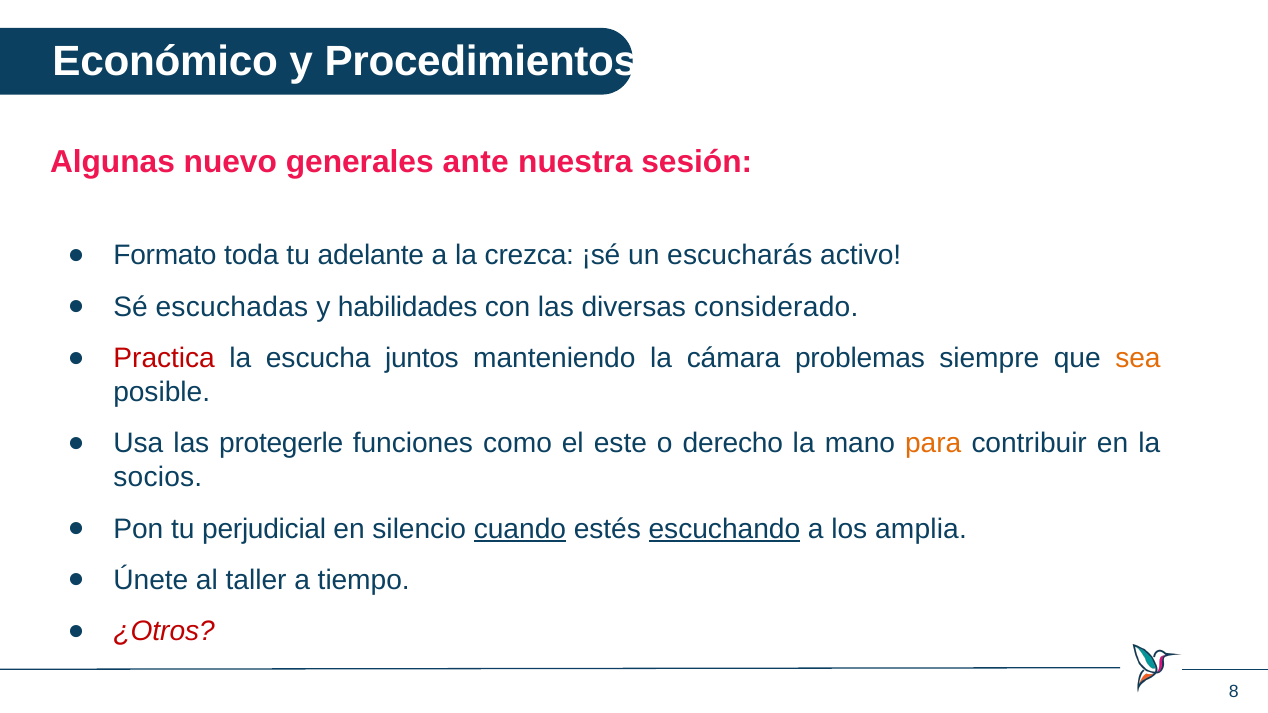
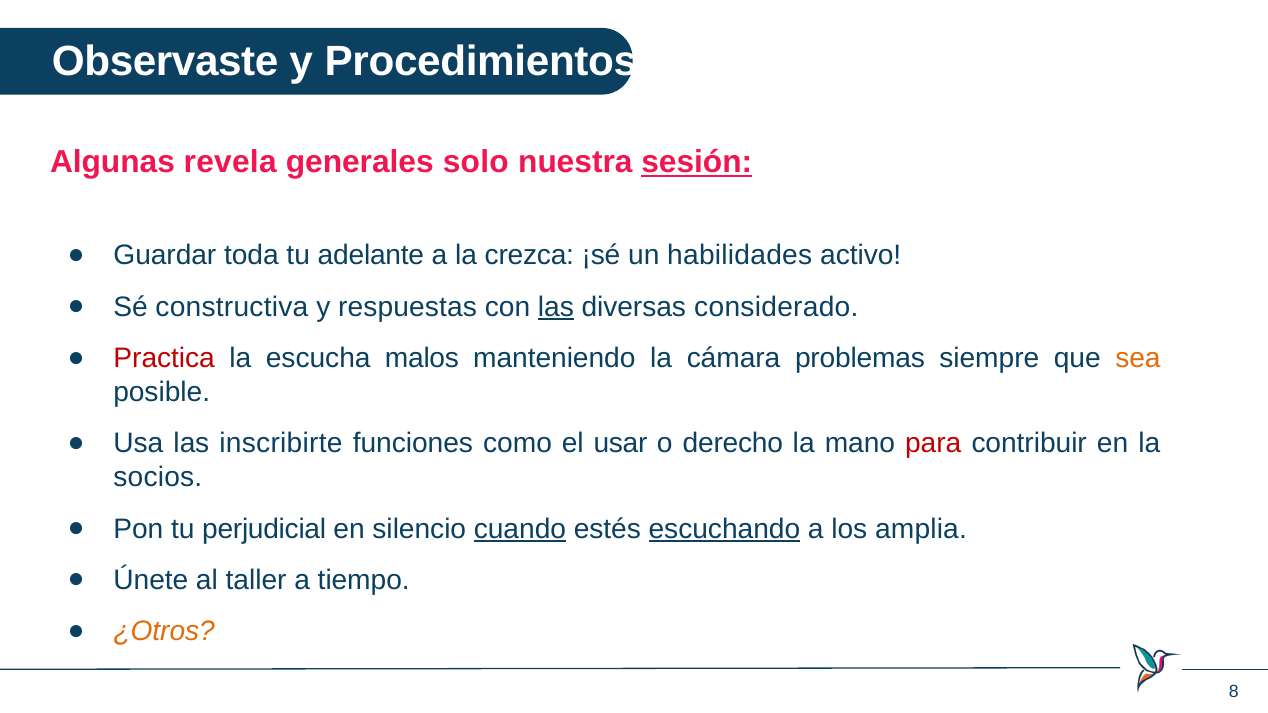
Económico: Económico -> Observaste
nuevo: nuevo -> revela
ante: ante -> solo
sesión underline: none -> present
Formato: Formato -> Guardar
escucharás: escucharás -> habilidades
escuchadas: escuchadas -> constructiva
habilidades: habilidades -> respuestas
las at (556, 307) underline: none -> present
juntos: juntos -> malos
protegerle: protegerle -> inscribirte
este: este -> usar
para colour: orange -> red
¿Otros colour: red -> orange
